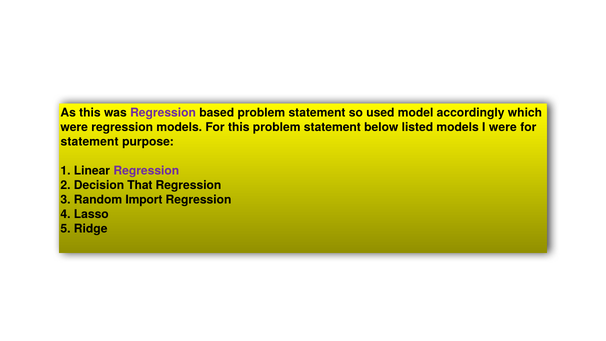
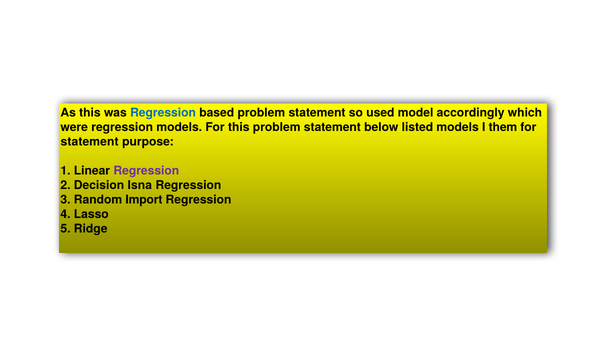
Regression at (163, 113) colour: purple -> blue
I were: were -> them
That: That -> Isna
